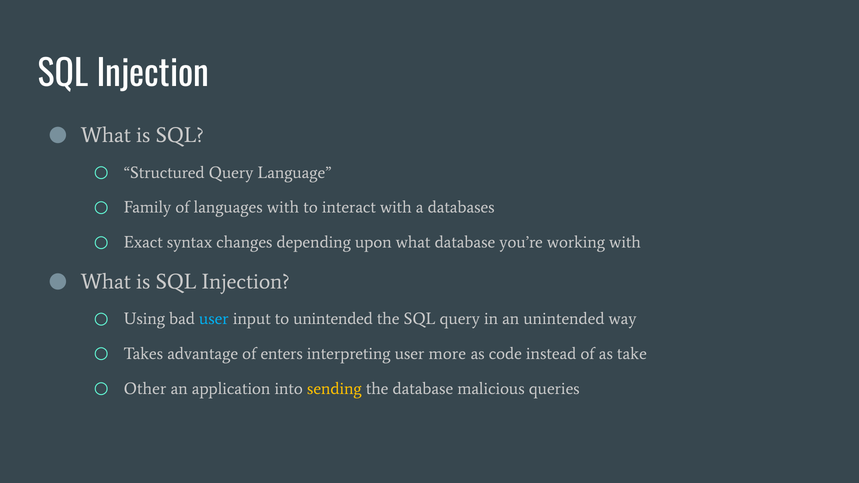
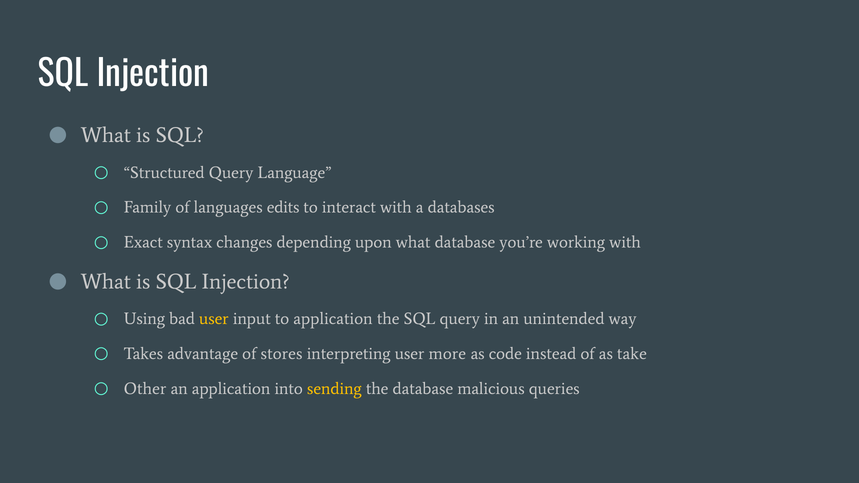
languages with: with -> edits
user at (214, 319) colour: light blue -> yellow
to unintended: unintended -> application
enters: enters -> stores
